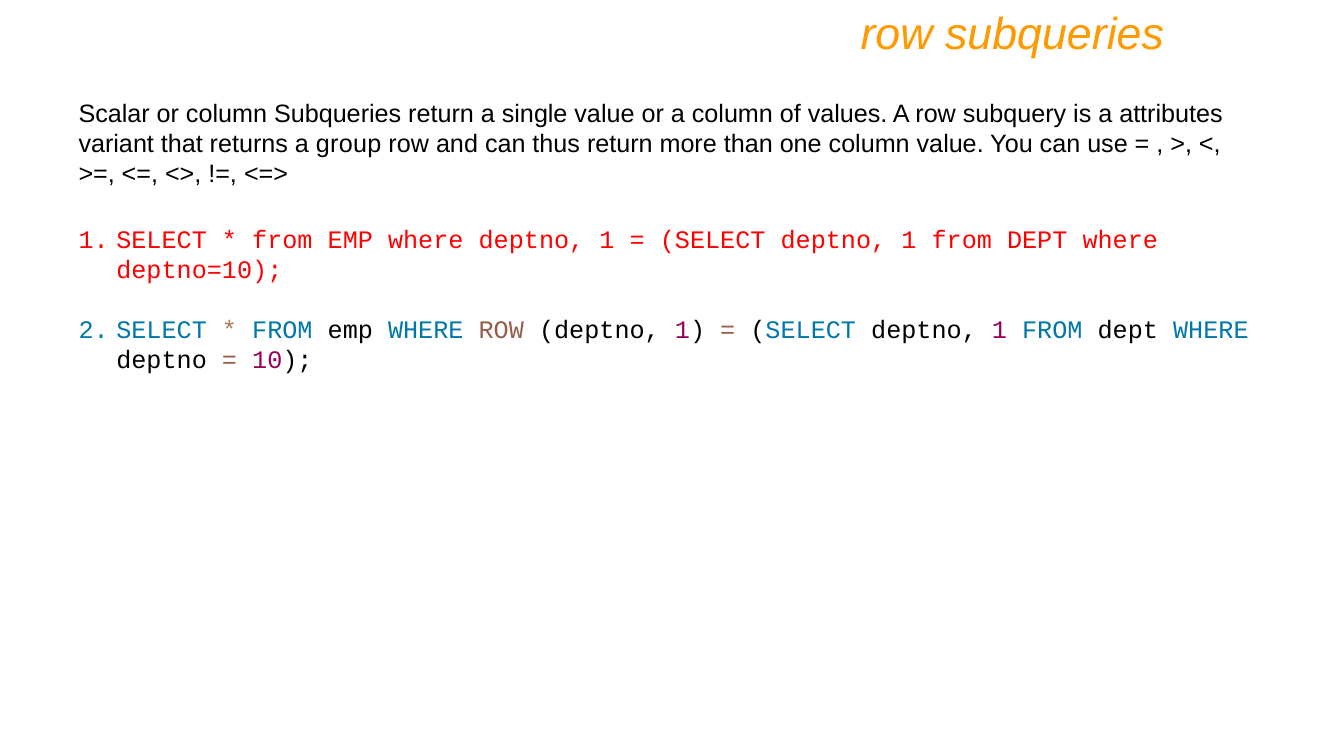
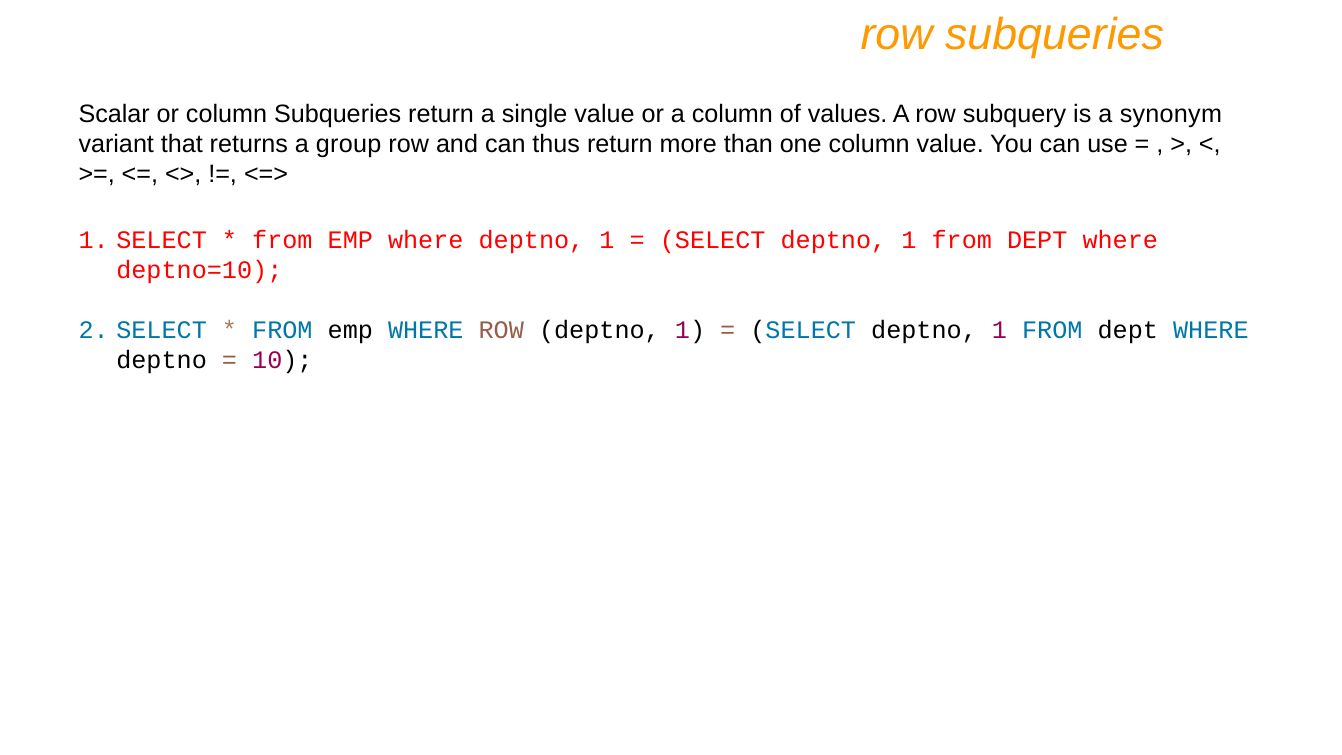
attributes: attributes -> synonym
